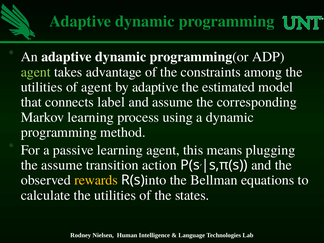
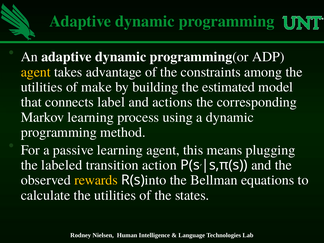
agent at (36, 72) colour: light green -> yellow
of agent: agent -> make
by adaptive: adaptive -> building
and assume: assume -> actions
the assume: assume -> labeled
